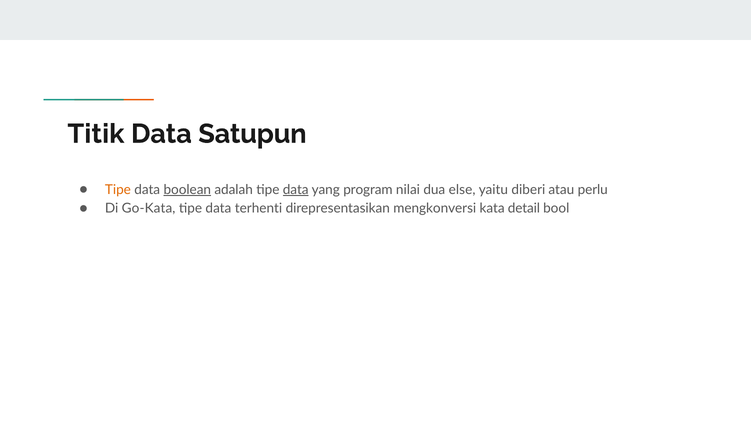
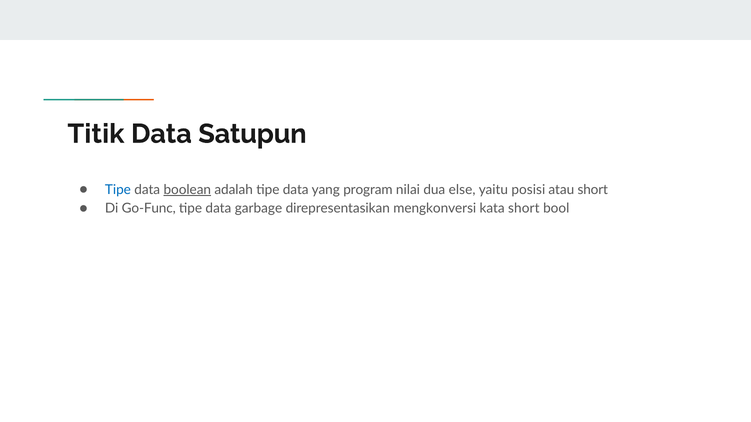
Tipe at (118, 190) colour: orange -> blue
data at (296, 190) underline: present -> none
diberi: diberi -> posisi
atau perlu: perlu -> short
Go-Kata: Go-Kata -> Go-Func
terhenti: terhenti -> garbage
kata detail: detail -> short
